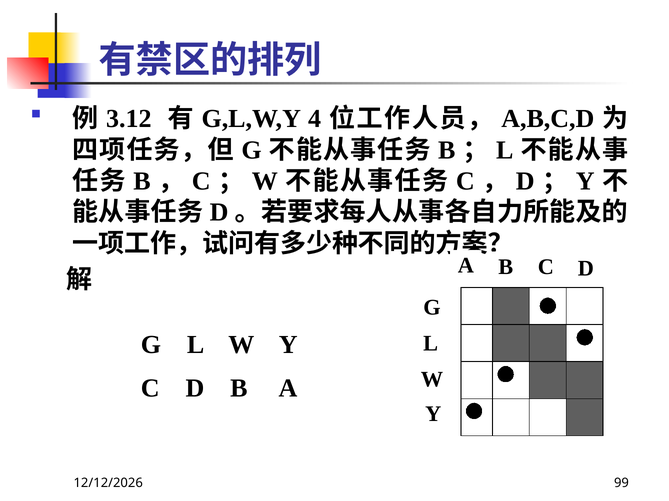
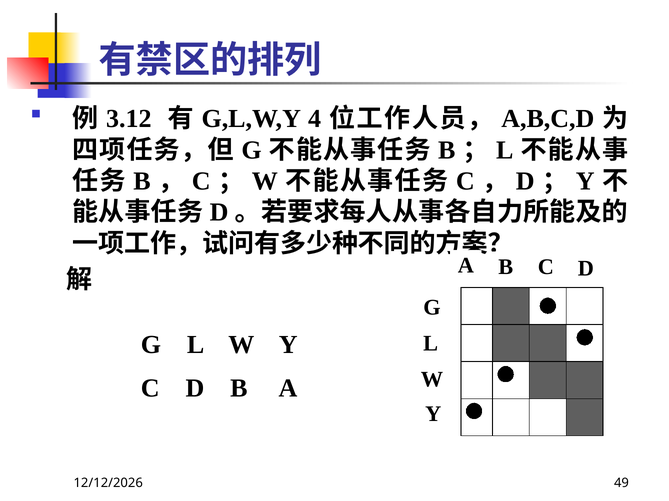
99: 99 -> 49
